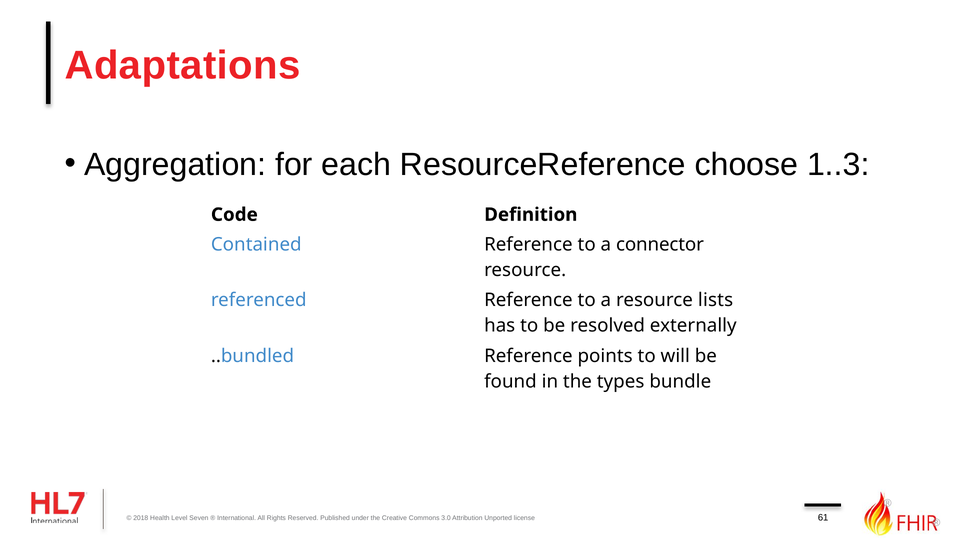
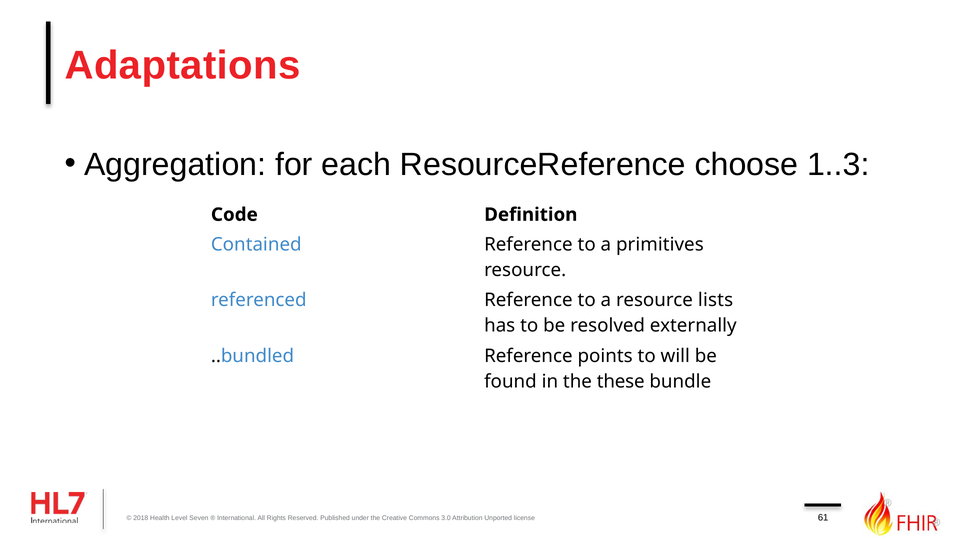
connector: connector -> primitives
types: types -> these
